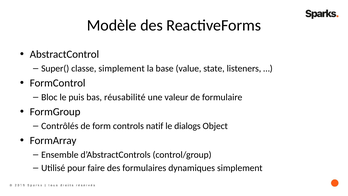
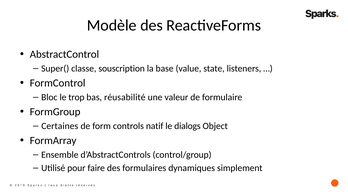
classe simplement: simplement -> souscription
puis: puis -> trop
Contrôlés: Contrôlés -> Certaines
